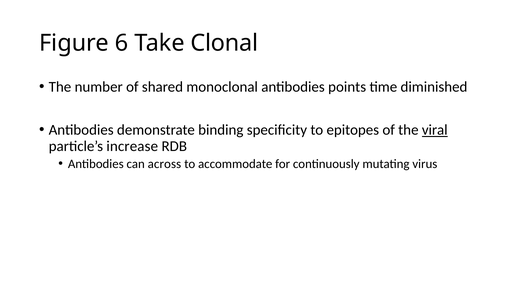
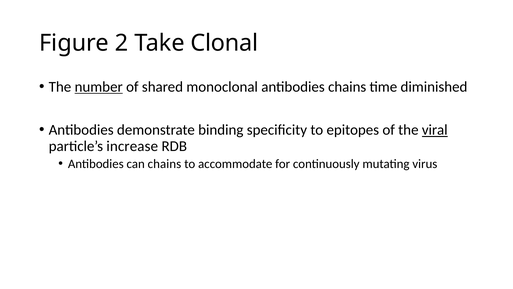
6: 6 -> 2
number underline: none -> present
antibodies points: points -> chains
can across: across -> chains
